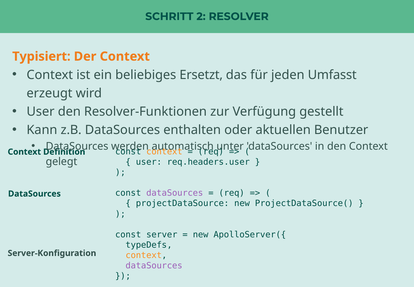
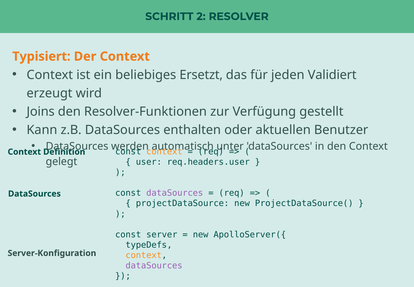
Umfasst: Umfasst -> Validiert
User at (41, 111): User -> Joins
